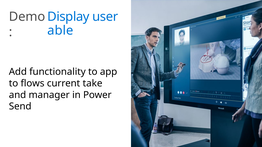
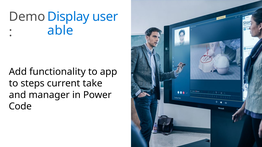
flows: flows -> steps
Send: Send -> Code
